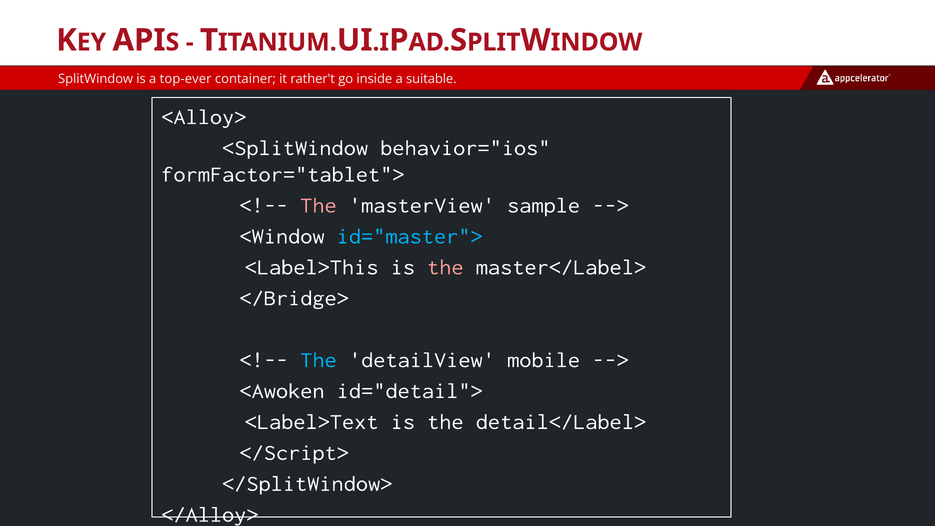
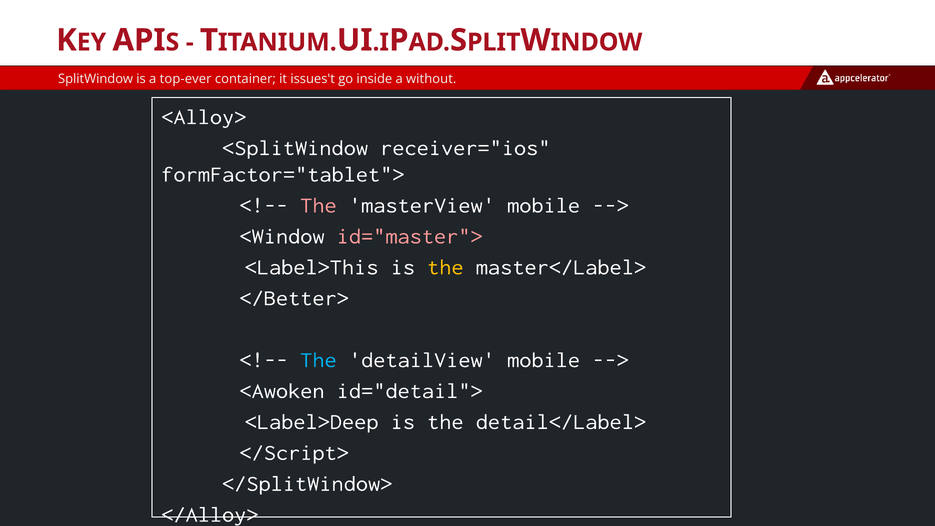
rather't: rather't -> issues't
suitable: suitable -> without
behavior="ios: behavior="ios -> receiver="ios
masterView sample: sample -> mobile
id="master"> colour: light blue -> pink
the at (445, 267) colour: pink -> yellow
</Bridge>: </Bridge> -> </Better>
<Label>Text: <Label>Text -> <Label>Deep
